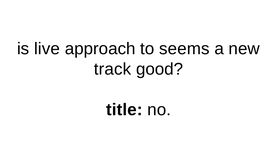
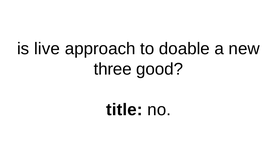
seems: seems -> doable
track: track -> three
